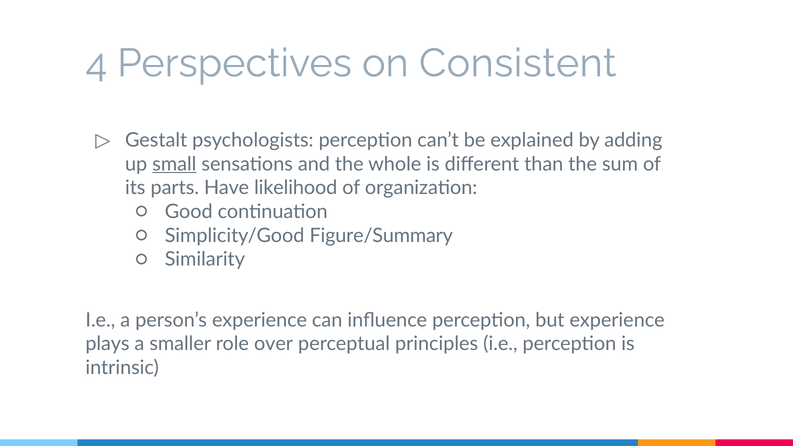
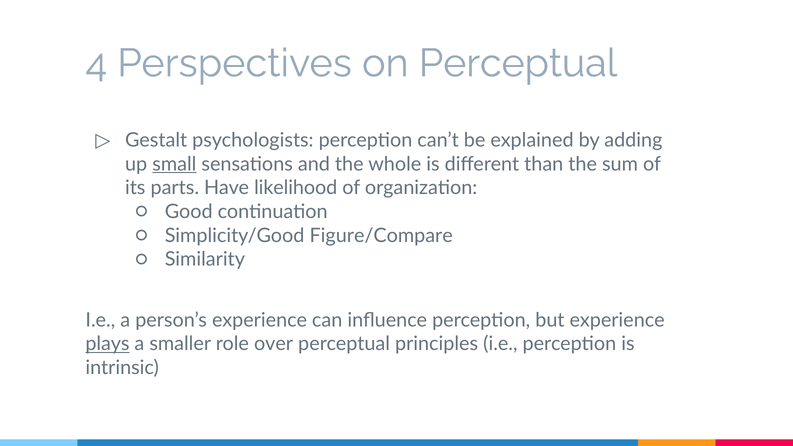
on Consistent: Consistent -> Perceptual
Figure/Summary: Figure/Summary -> Figure/Compare
plays underline: none -> present
